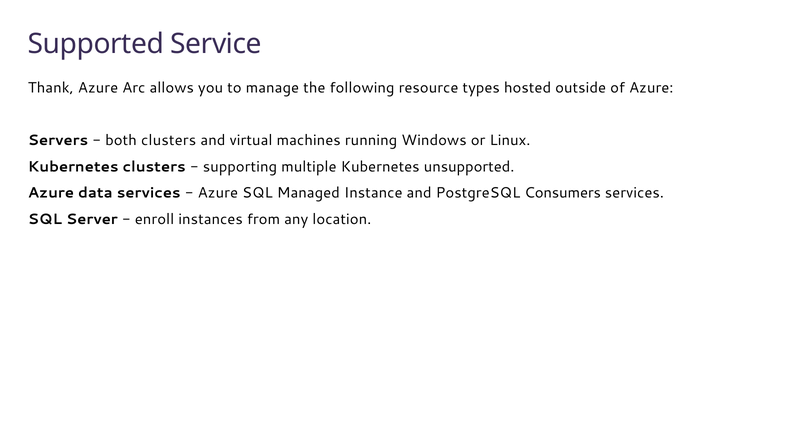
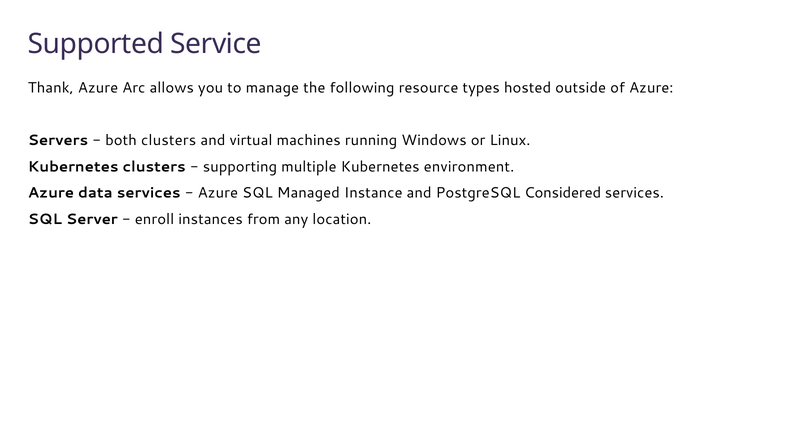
unsupported: unsupported -> environment
Consumers: Consumers -> Considered
